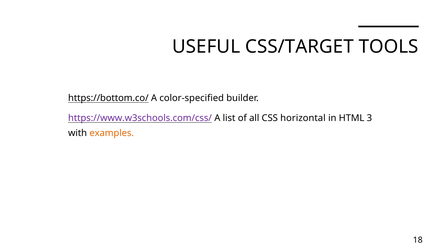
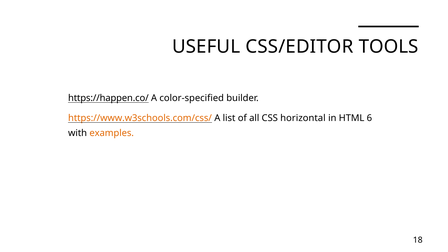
CSS/TARGET: CSS/TARGET -> CSS/EDITOR
https://bottom.co/: https://bottom.co/ -> https://happen.co/
https://www.w3schools.com/css/ colour: purple -> orange
3: 3 -> 6
